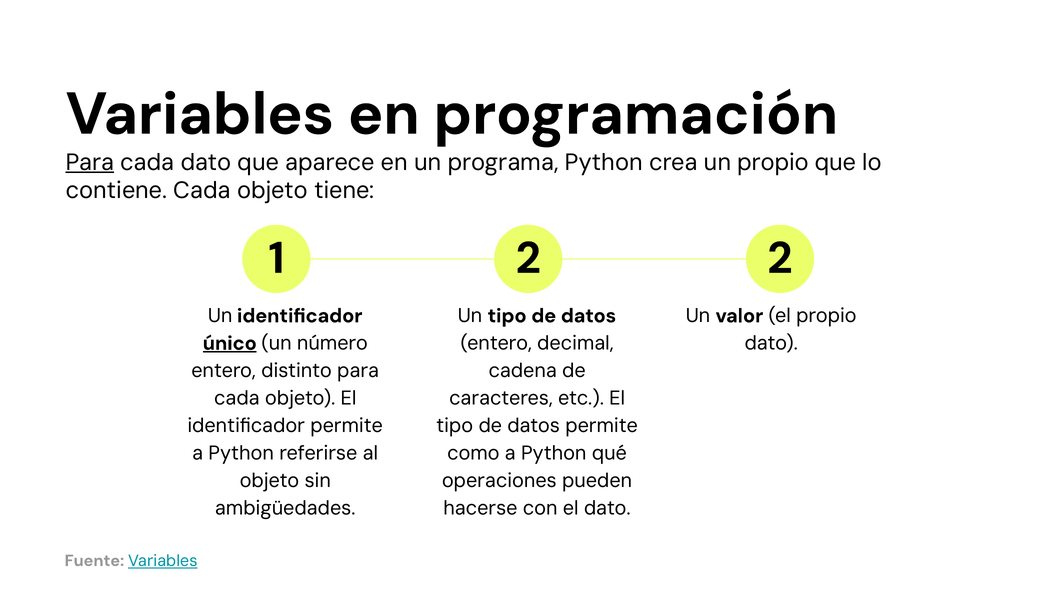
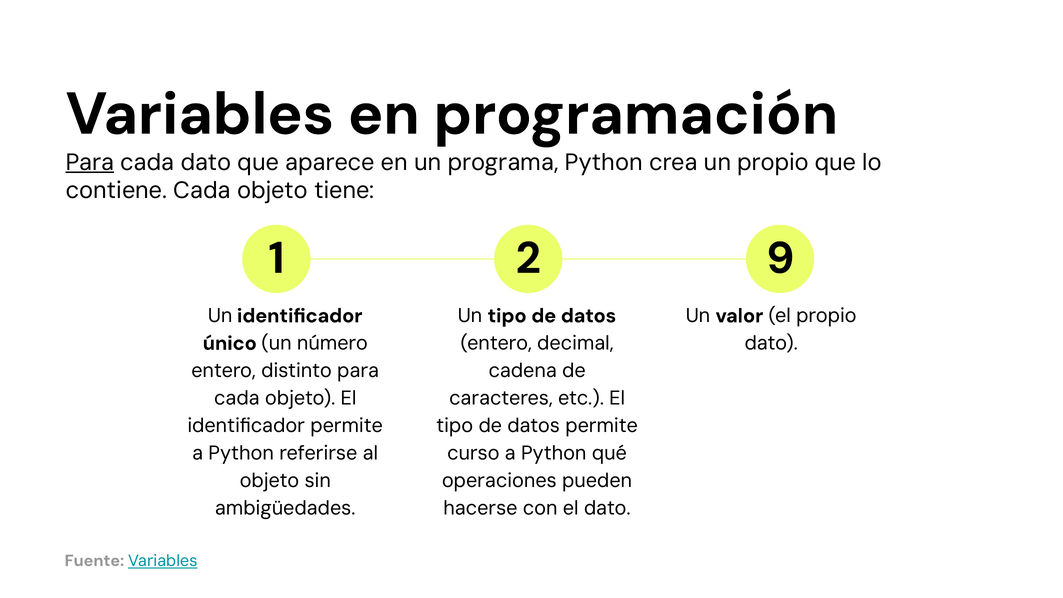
2 2: 2 -> 9
único underline: present -> none
como: como -> curso
